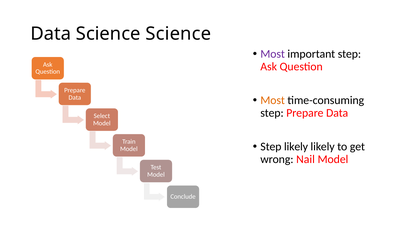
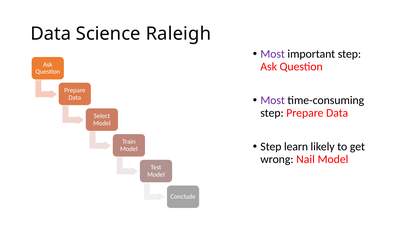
Science Science: Science -> Raleigh
Most at (273, 100) colour: orange -> purple
Step likely: likely -> learn
